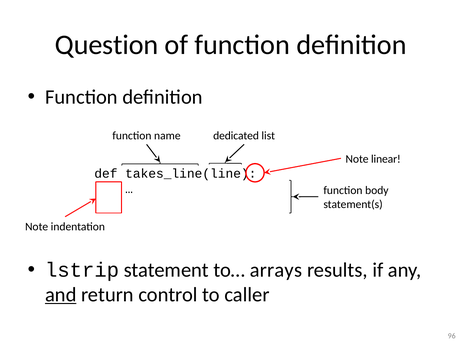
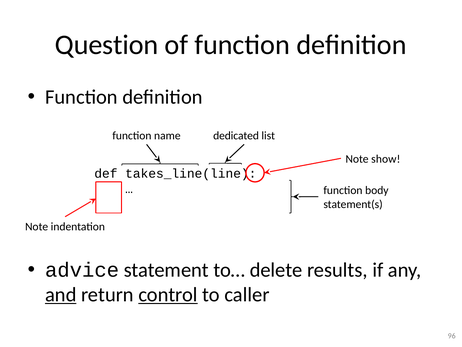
linear: linear -> show
lstrip: lstrip -> advice
arrays: arrays -> delete
control underline: none -> present
